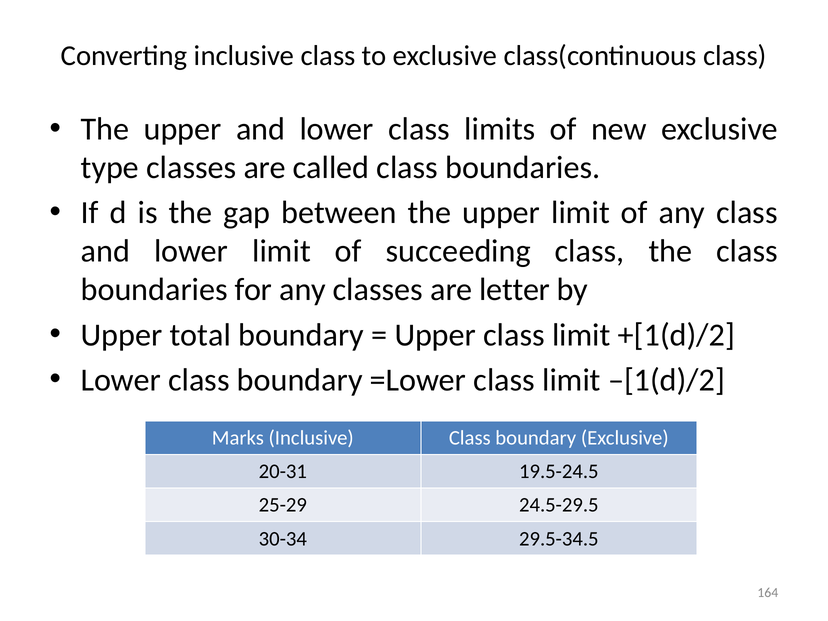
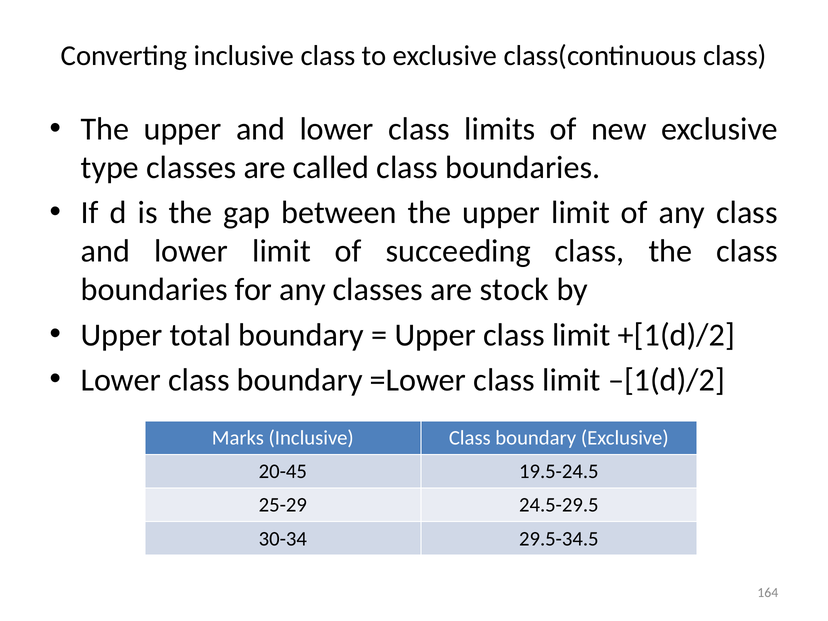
letter: letter -> stock
20-31: 20-31 -> 20-45
